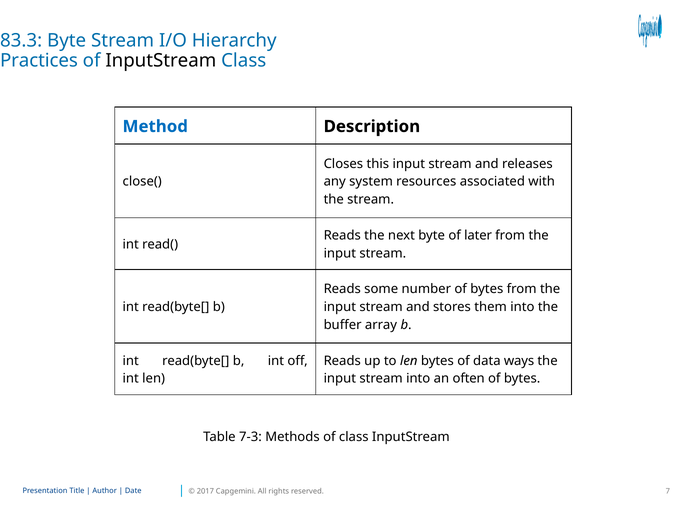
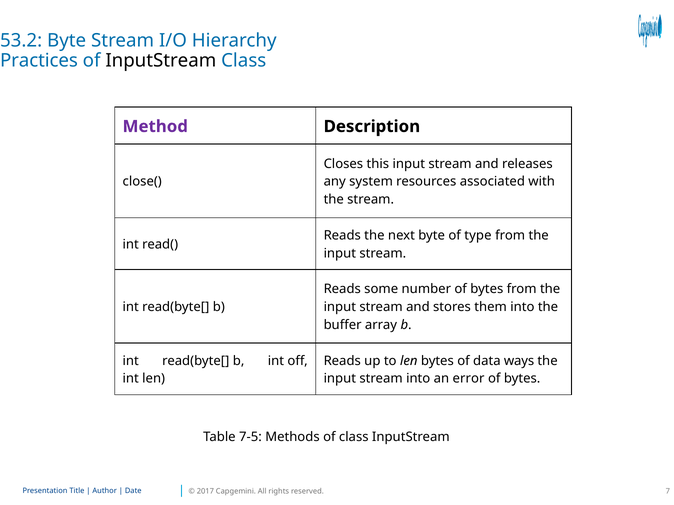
83.3: 83.3 -> 53.2
Method colour: blue -> purple
later: later -> type
often: often -> error
7‑3: 7‑3 -> 7‑5
